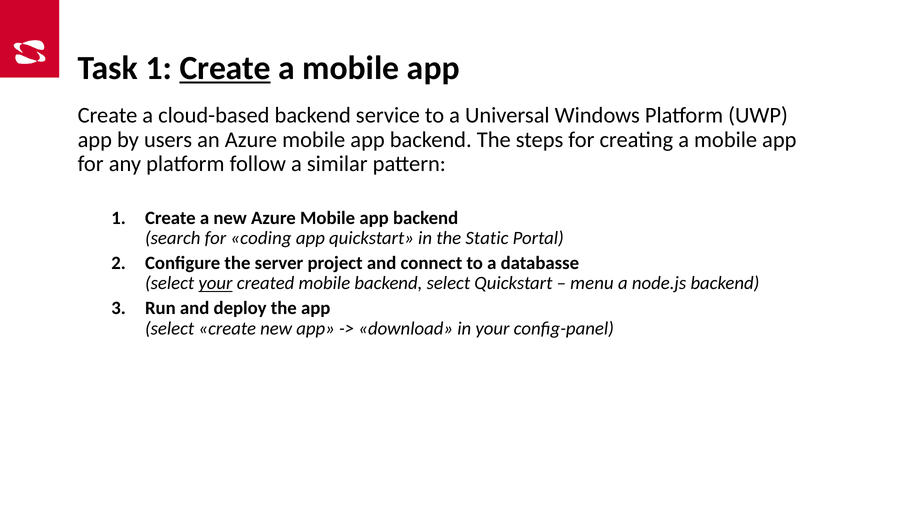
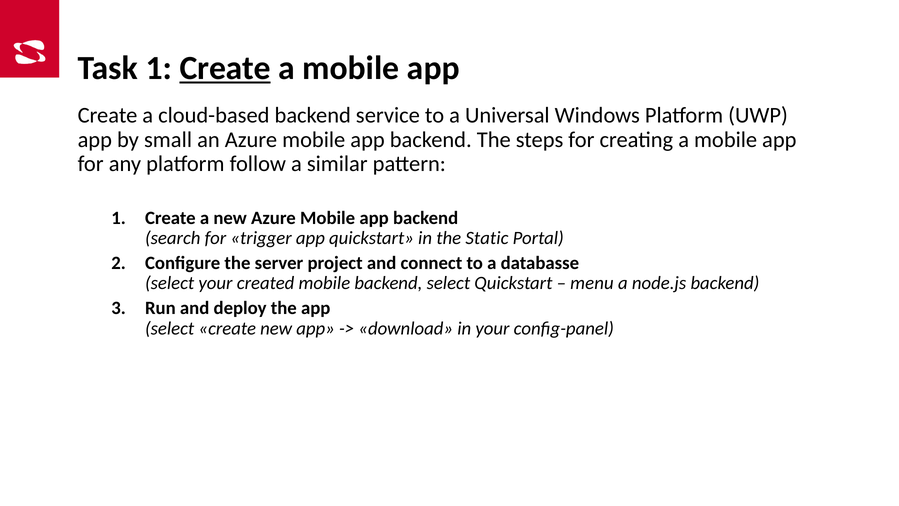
users: users -> small
coding: coding -> trigger
your at (215, 283) underline: present -> none
